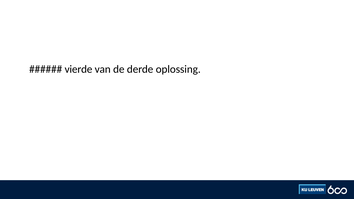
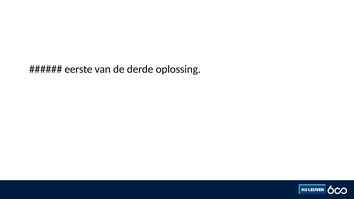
vierde: vierde -> eerste
